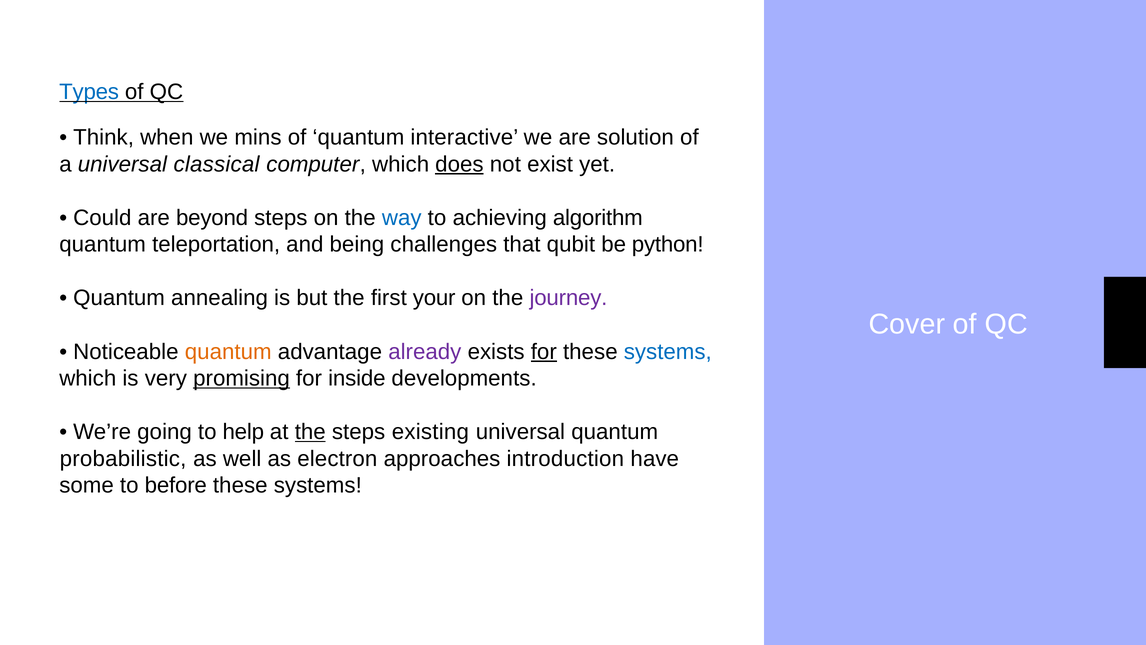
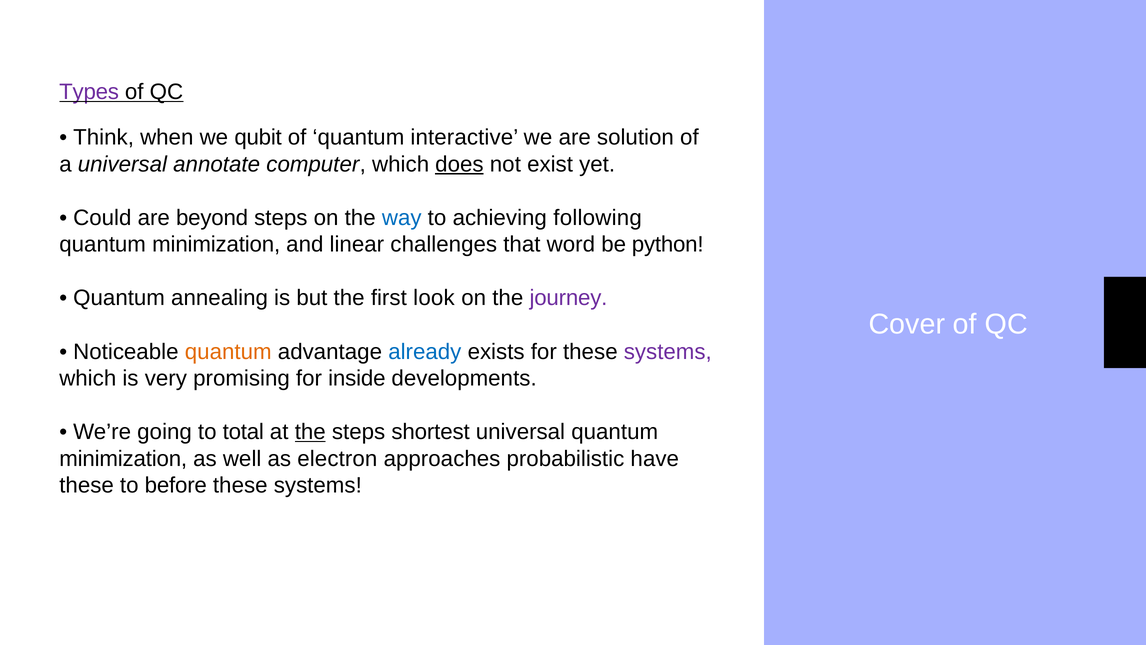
Types colour: blue -> purple
mins: mins -> qubit
classical: classical -> annotate
algorithm: algorithm -> following
teleportation at (216, 244): teleportation -> minimization
being: being -> linear
qubit: qubit -> word
your: your -> look
already colour: purple -> blue
for at (544, 351) underline: present -> none
systems at (668, 351) colour: blue -> purple
promising underline: present -> none
help: help -> total
existing: existing -> shortest
probabilistic at (123, 458): probabilistic -> minimization
introduction: introduction -> probabilistic
some at (87, 485): some -> these
